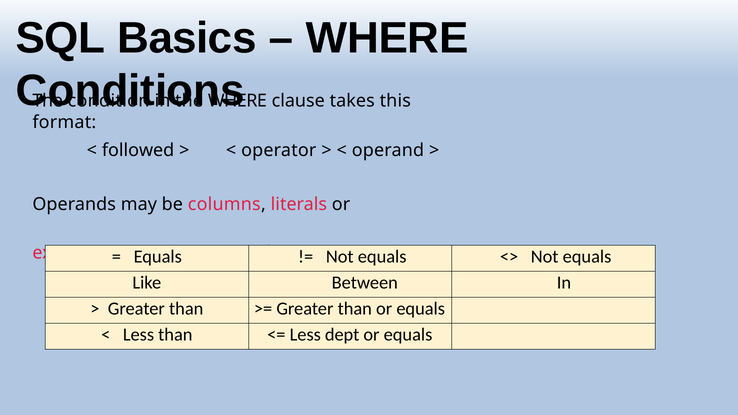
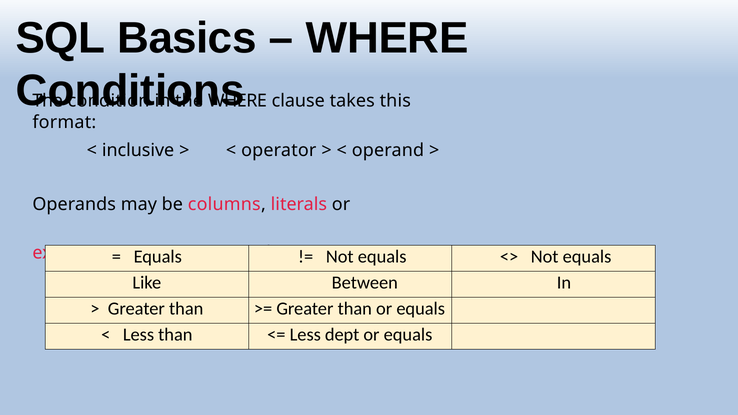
followed: followed -> inclusive
